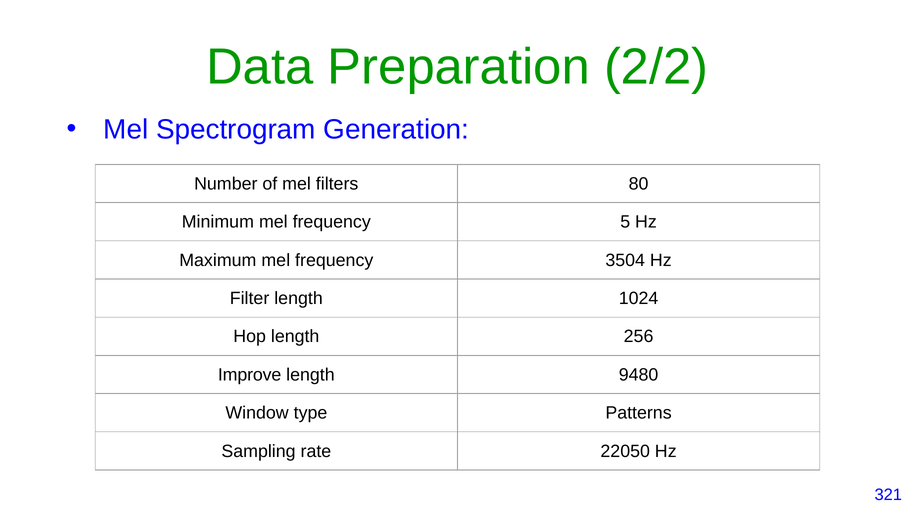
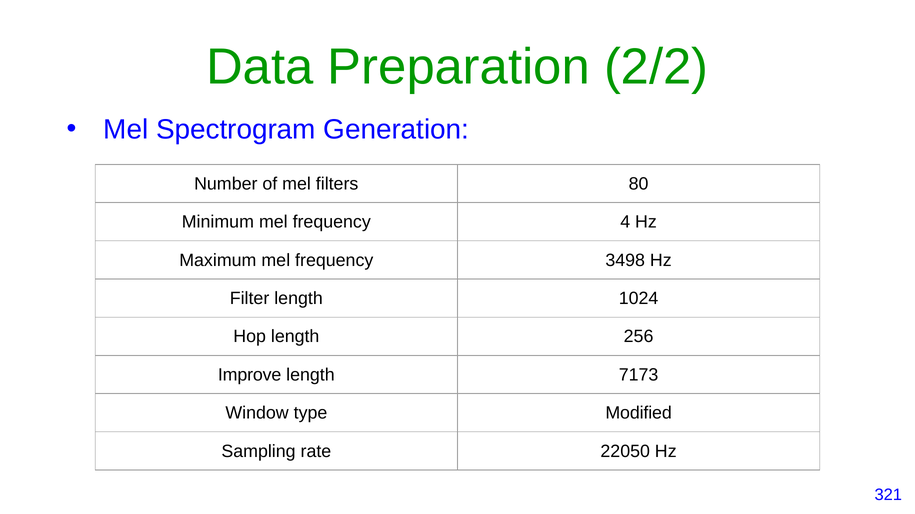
5: 5 -> 4
3504: 3504 -> 3498
9480: 9480 -> 7173
Patterns: Patterns -> Modified
